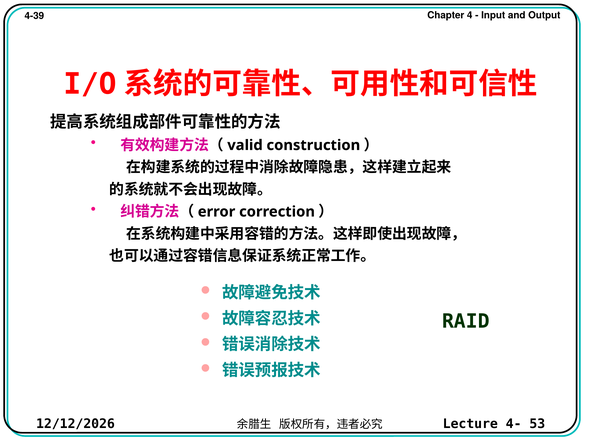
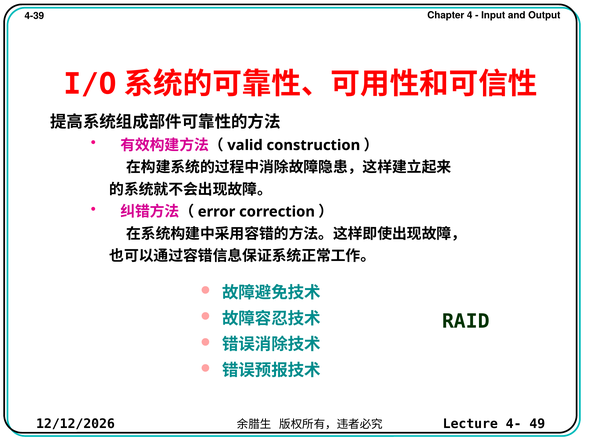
53: 53 -> 49
